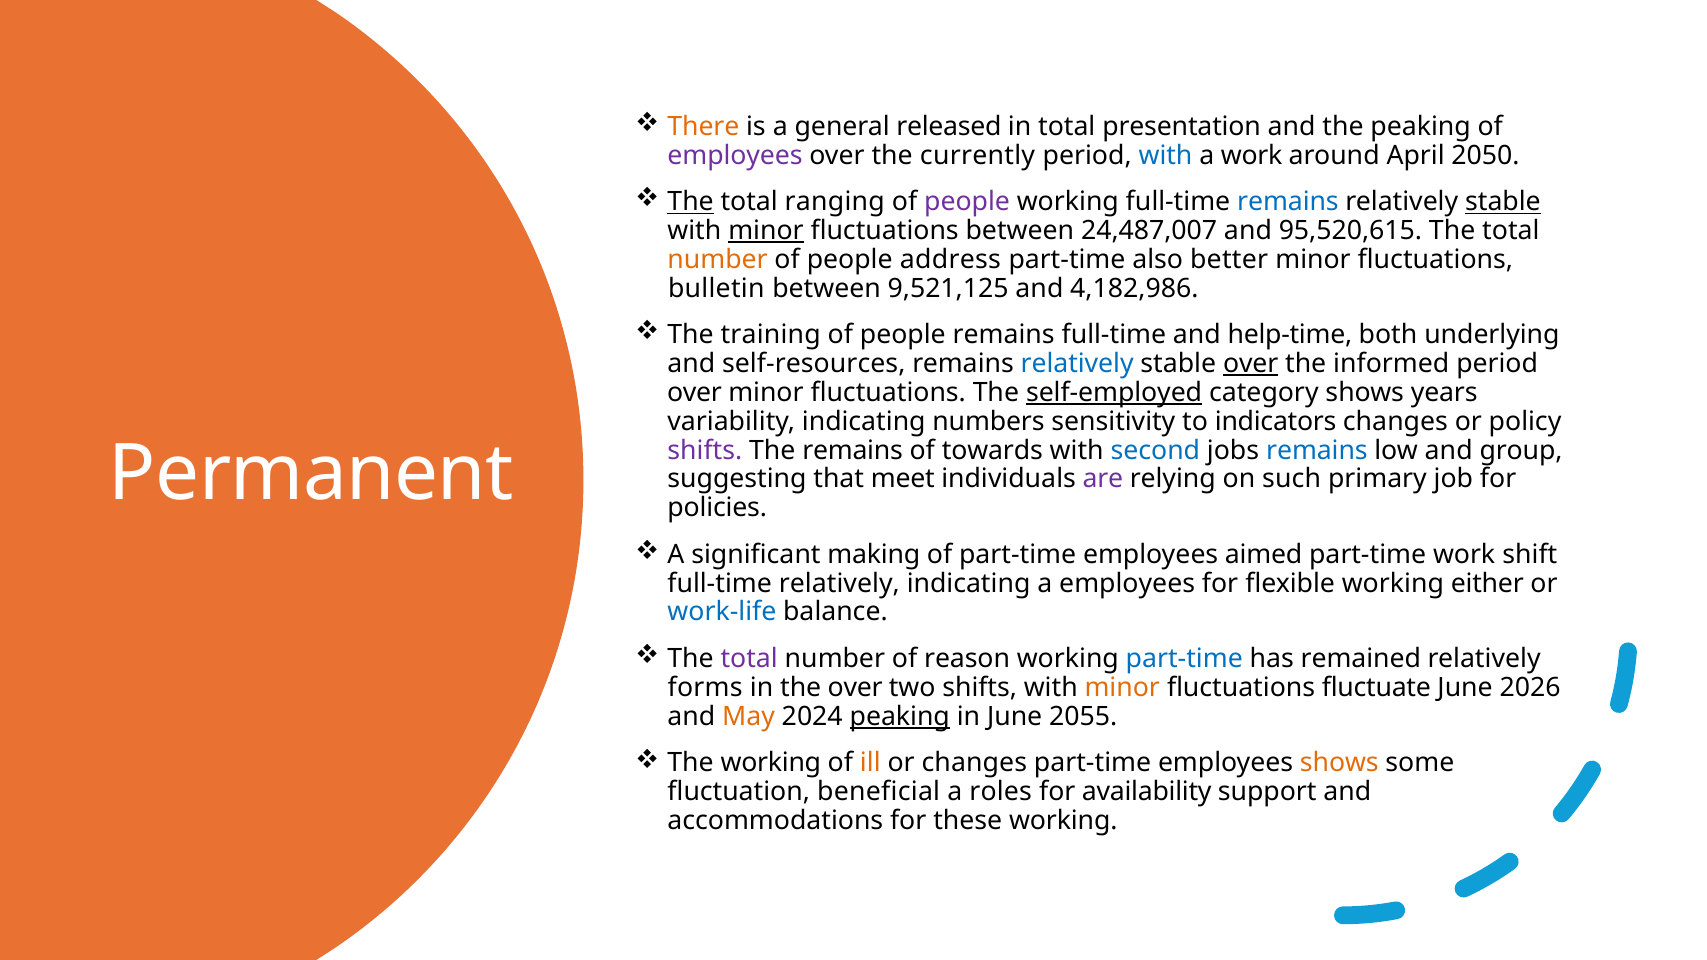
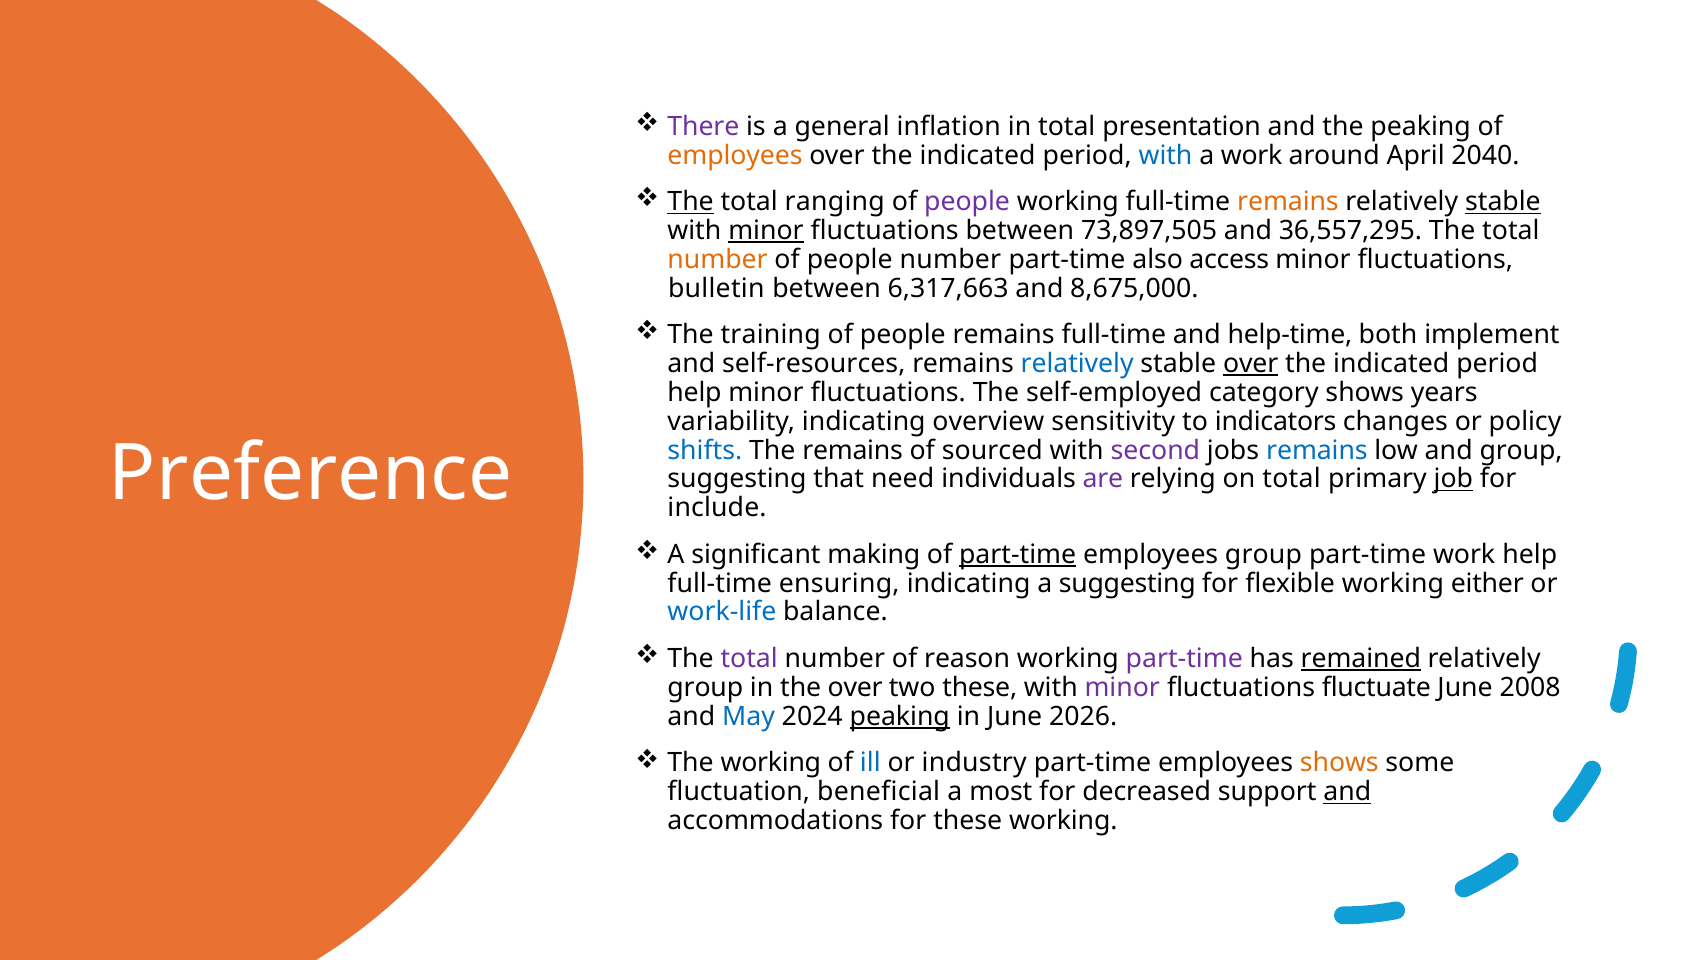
There colour: orange -> purple
released: released -> inflation
employees at (735, 155) colour: purple -> orange
currently at (977, 155): currently -> indicated
2050: 2050 -> 2040
remains at (1288, 202) colour: blue -> orange
24,487,007: 24,487,007 -> 73,897,505
95,520,615: 95,520,615 -> 36,557,295
people address: address -> number
better: better -> access
9,521,125: 9,521,125 -> 6,317,663
4,182,986: 4,182,986 -> 8,675,000
underlying: underlying -> implement
informed at (1391, 364): informed -> indicated
over at (695, 393): over -> help
self-employed underline: present -> none
numbers: numbers -> overview
shifts at (705, 450) colour: purple -> blue
towards: towards -> sourced
second colour: blue -> purple
Permanent: Permanent -> Preference
meet: meet -> need
on such: such -> total
job underline: none -> present
policies: policies -> include
part-time at (1018, 555) underline: none -> present
employees aimed: aimed -> group
work shift: shift -> help
full-time relatively: relatively -> ensuring
a employees: employees -> suggesting
part-time at (1184, 659) colour: blue -> purple
remained underline: none -> present
forms at (705, 688): forms -> group
two shifts: shifts -> these
minor at (1122, 688) colour: orange -> purple
2026: 2026 -> 2008
May colour: orange -> blue
2055: 2055 -> 2026
ill colour: orange -> blue
or changes: changes -> industry
roles: roles -> most
availability: availability -> decreased
and at (1347, 792) underline: none -> present
